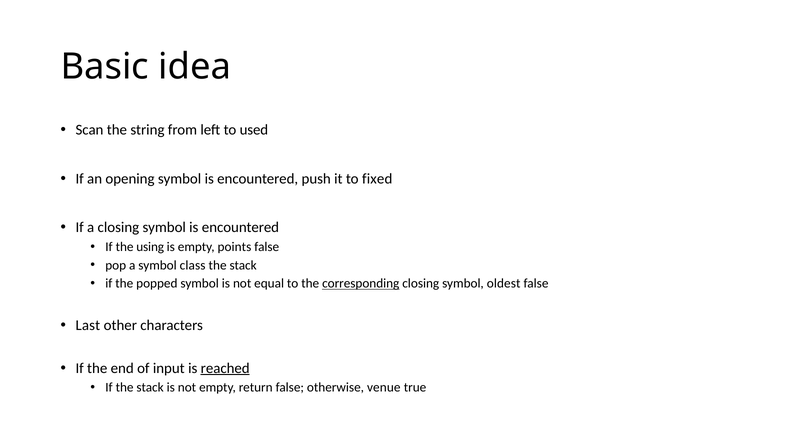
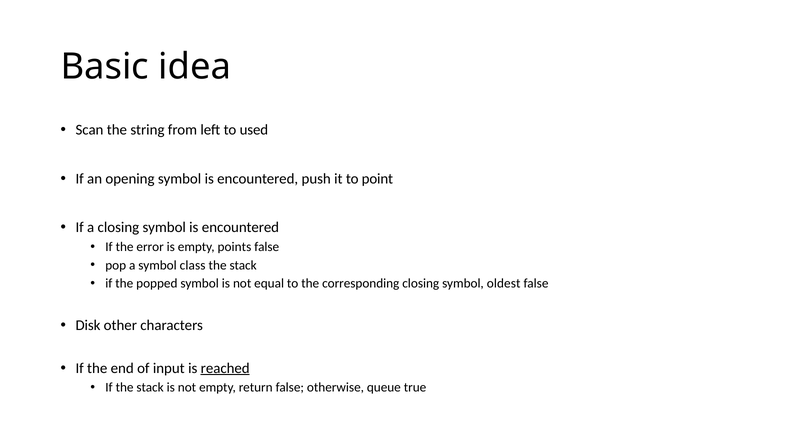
fixed: fixed -> point
using: using -> error
corresponding underline: present -> none
Last: Last -> Disk
venue: venue -> queue
